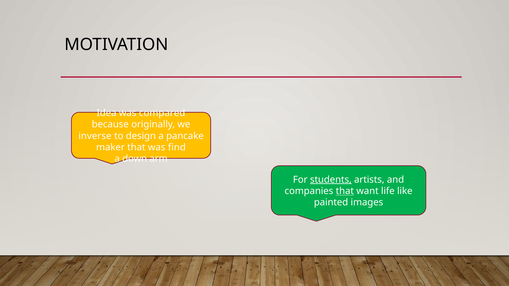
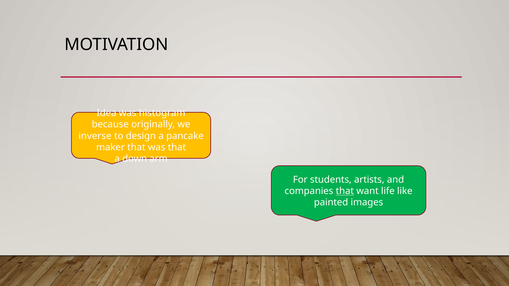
compared: compared -> histogram
was find: find -> that
students underline: present -> none
